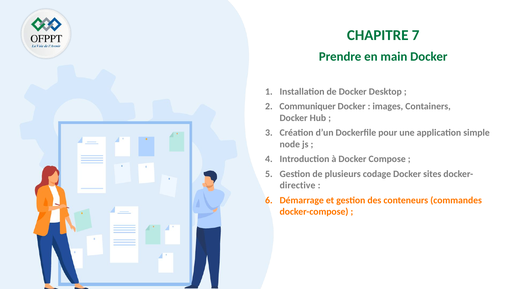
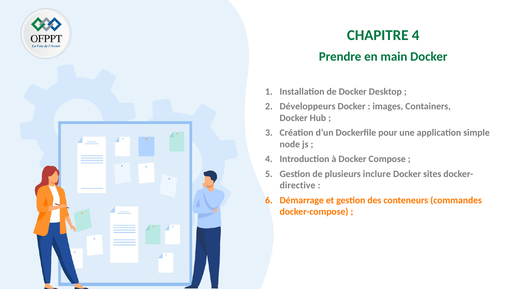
CHAPITRE 7: 7 -> 4
Communiquer: Communiquer -> Développeurs
codage: codage -> inclure
